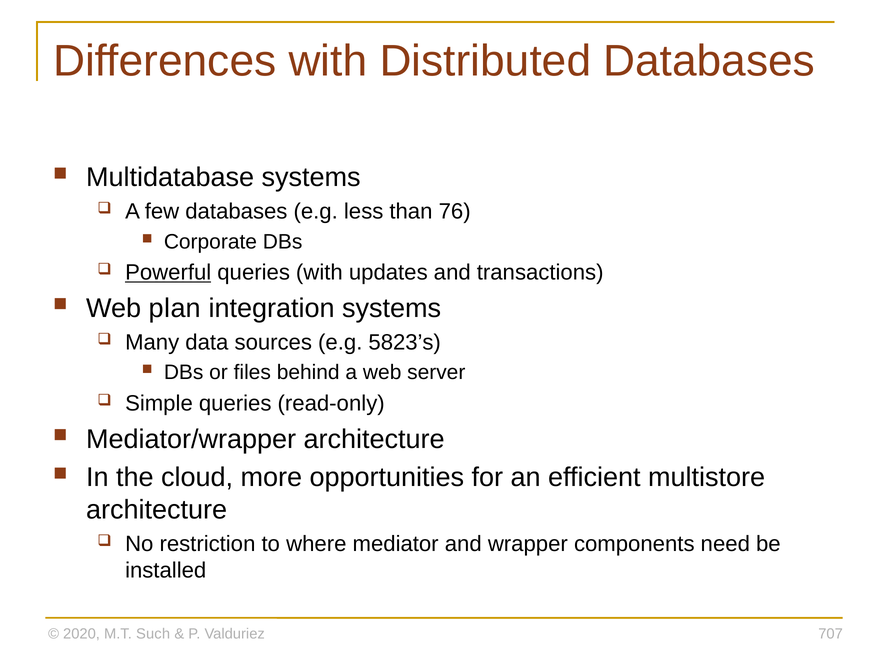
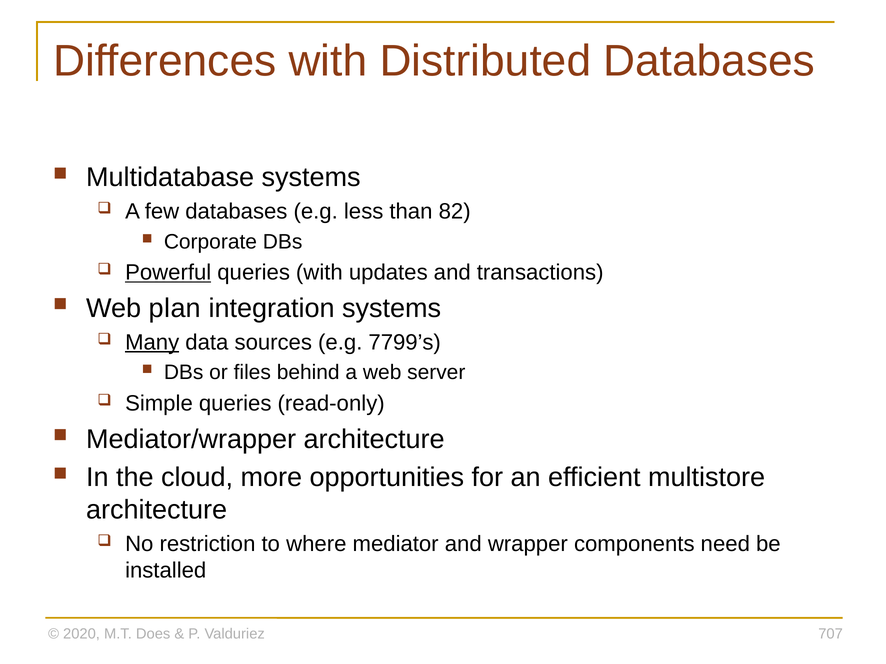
76: 76 -> 82
Many underline: none -> present
5823’s: 5823’s -> 7799’s
Such: Such -> Does
